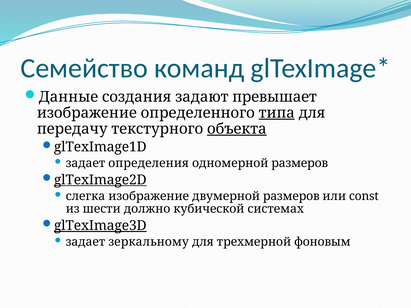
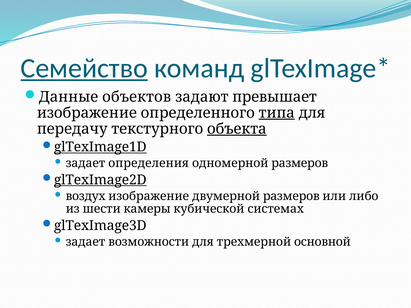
Семейство underline: none -> present
создания: создания -> объектов
glTexImage1D underline: none -> present
слегка: слегка -> воздух
const: const -> либо
должно: должно -> камеры
glTexImage3D underline: present -> none
зеркальному: зеркальному -> возможности
фоновым: фоновым -> основной
